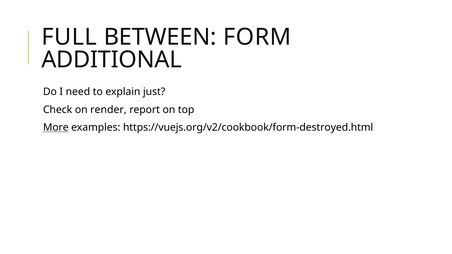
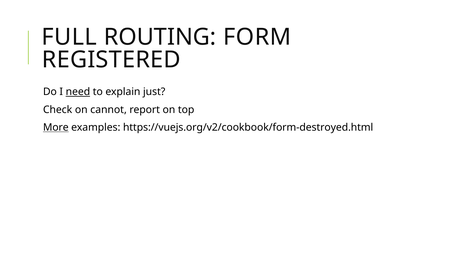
BETWEEN: BETWEEN -> ROUTING
ADDITIONAL: ADDITIONAL -> REGISTERED
need underline: none -> present
render: render -> cannot
